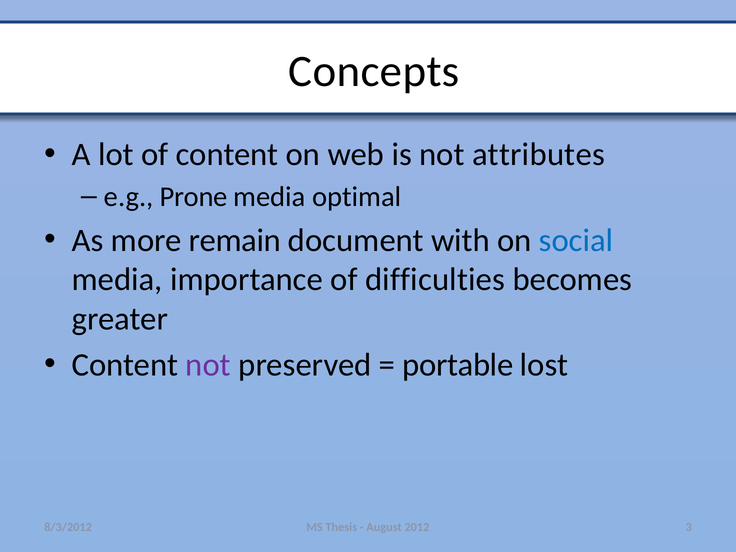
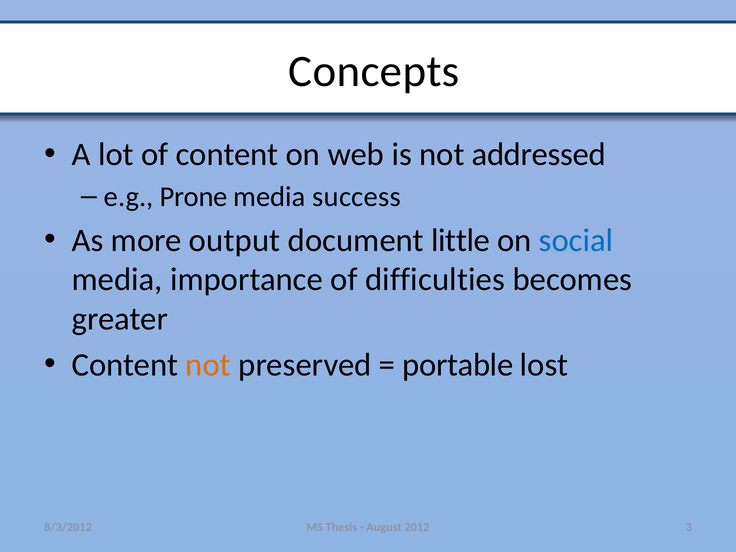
attributes: attributes -> addressed
optimal: optimal -> success
remain: remain -> output
with: with -> little
not at (208, 365) colour: purple -> orange
